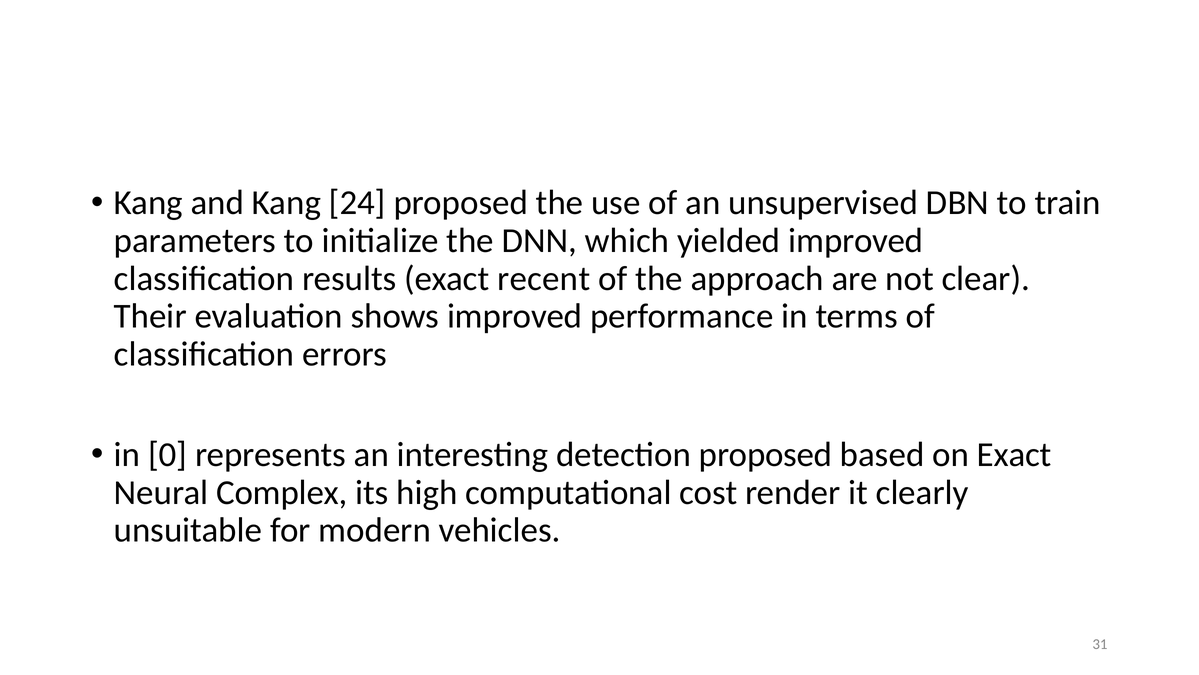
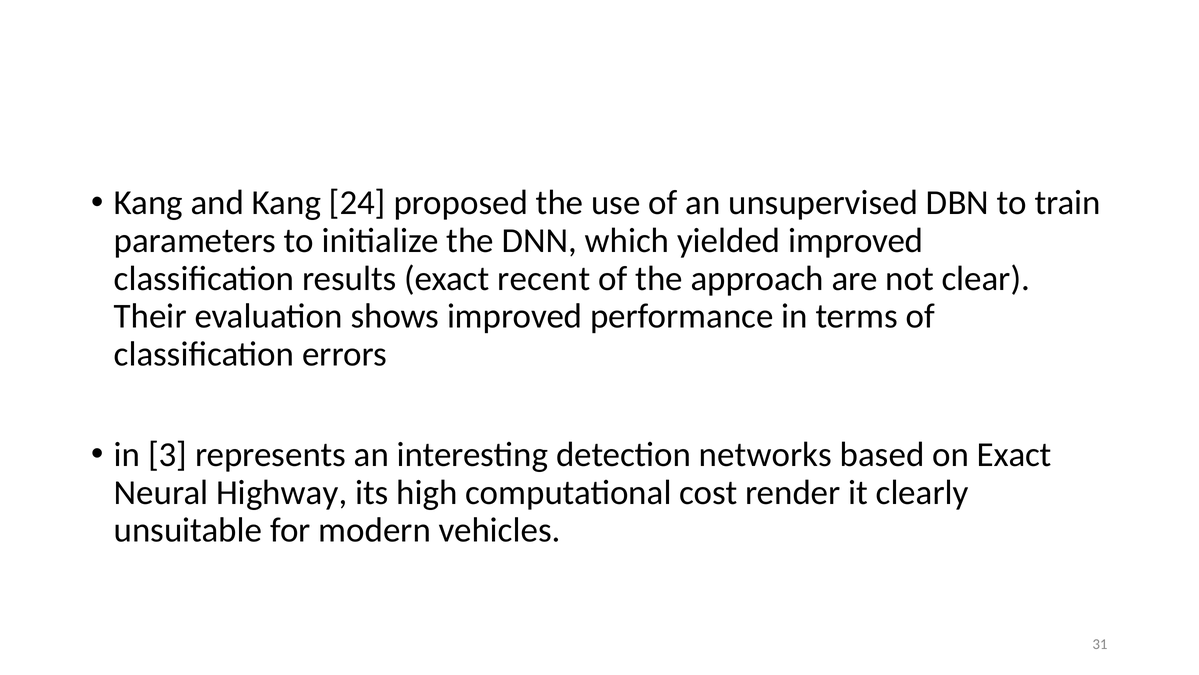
0: 0 -> 3
detection proposed: proposed -> networks
Complex: Complex -> Highway
